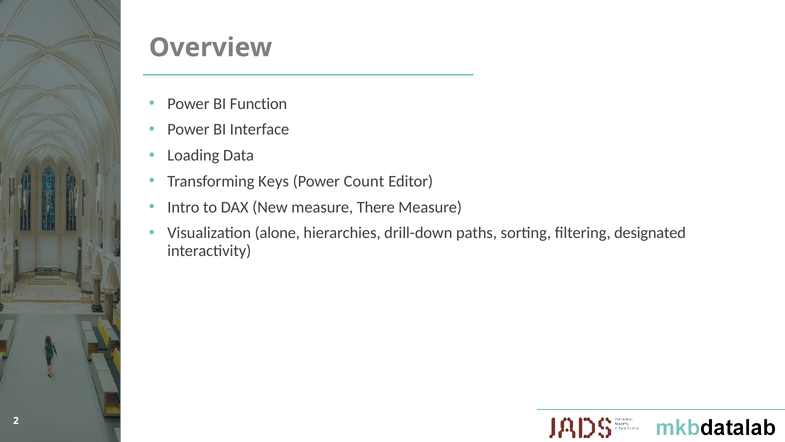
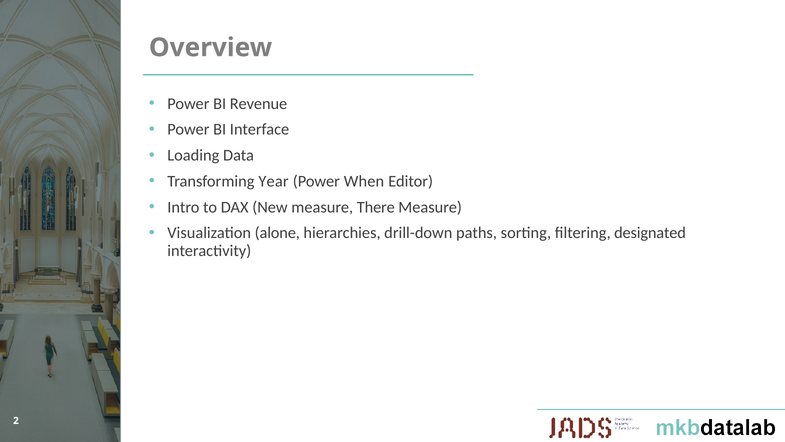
Function: Function -> Revenue
Keys: Keys -> Year
Count: Count -> When
